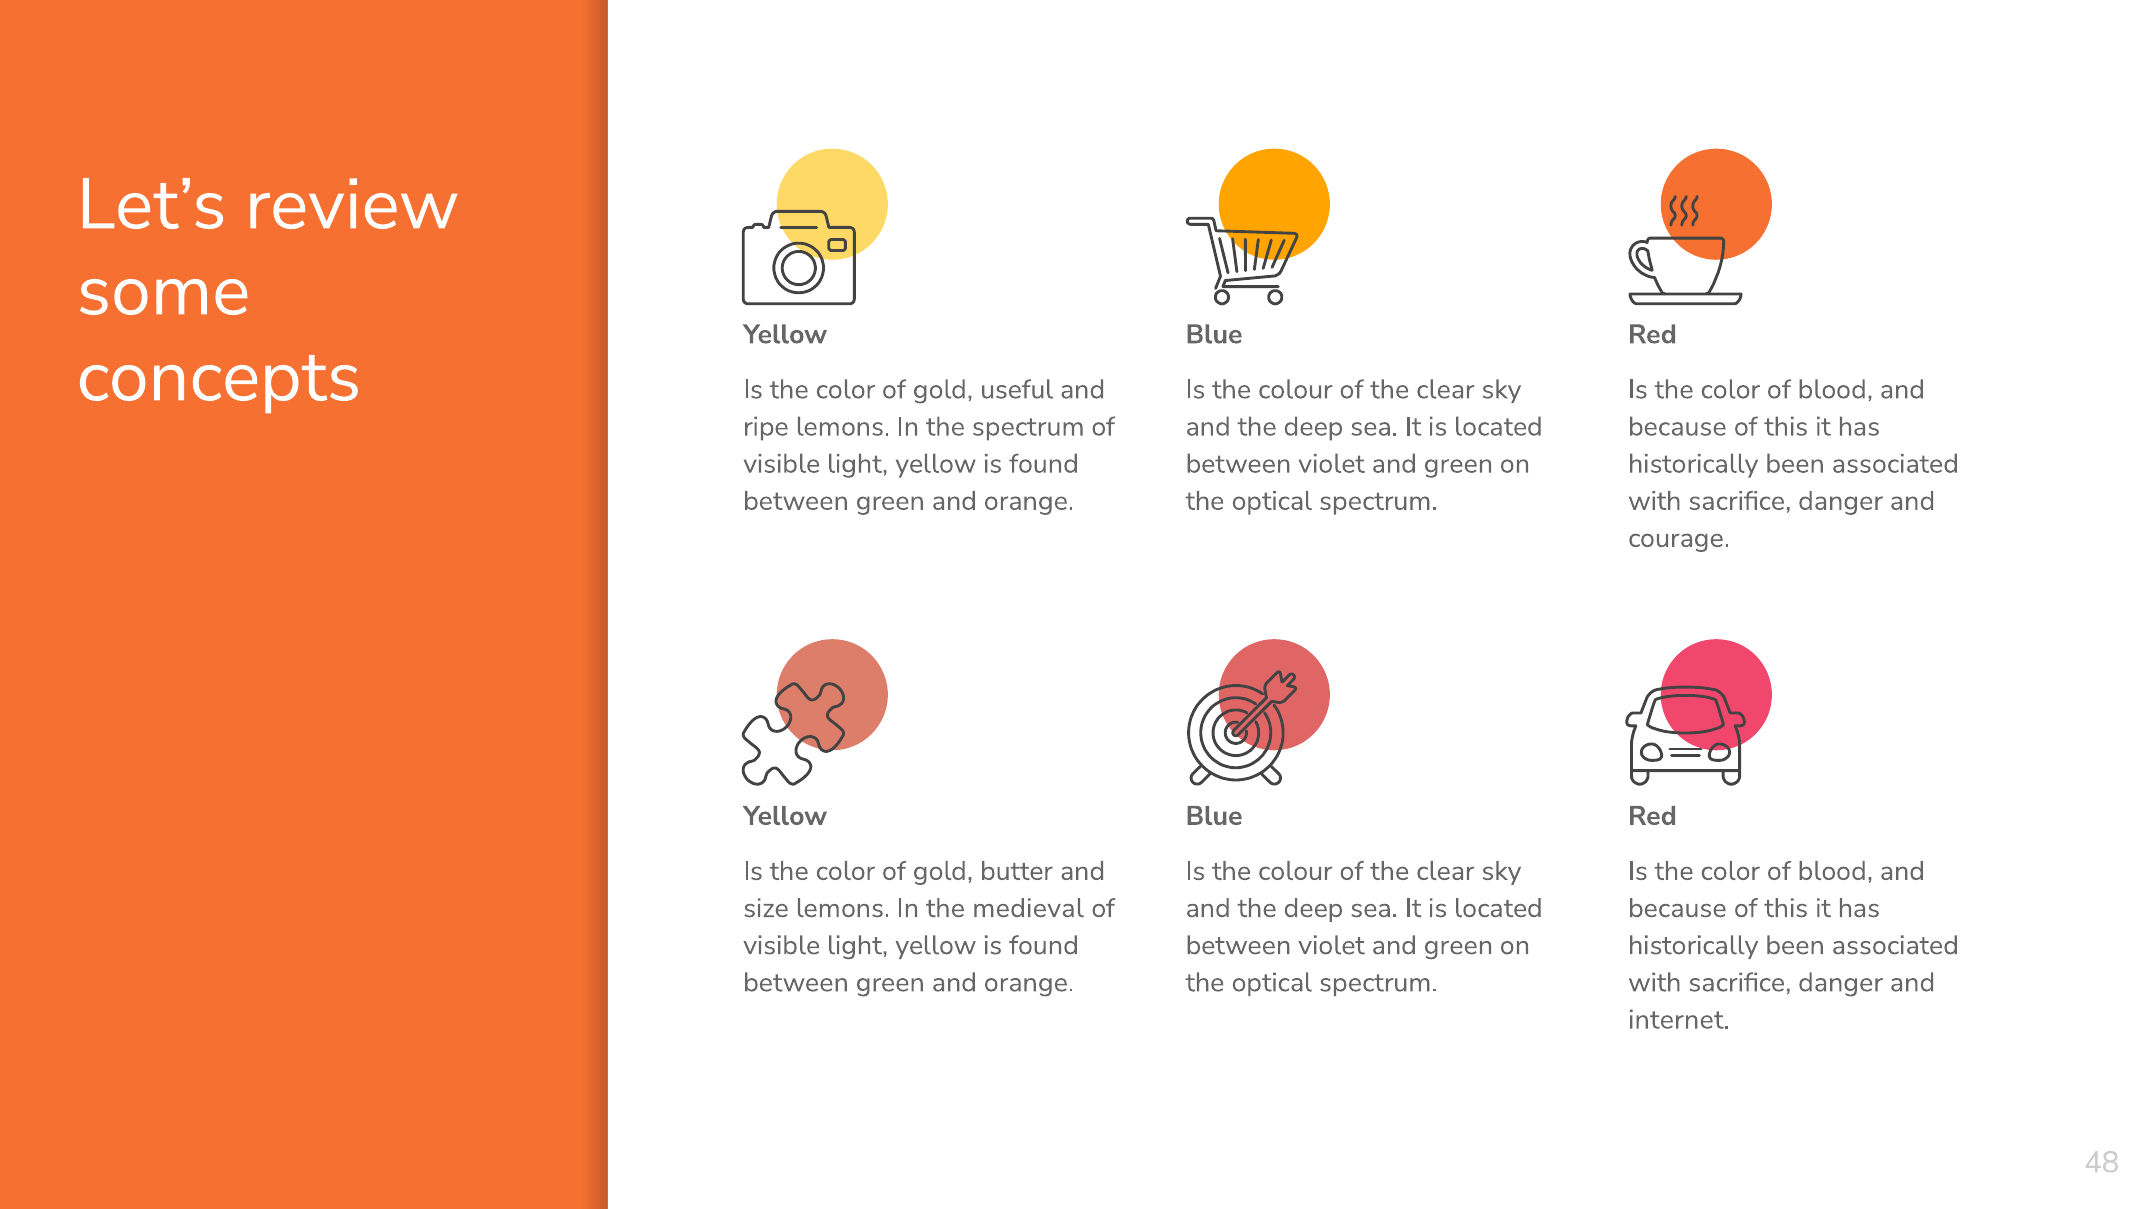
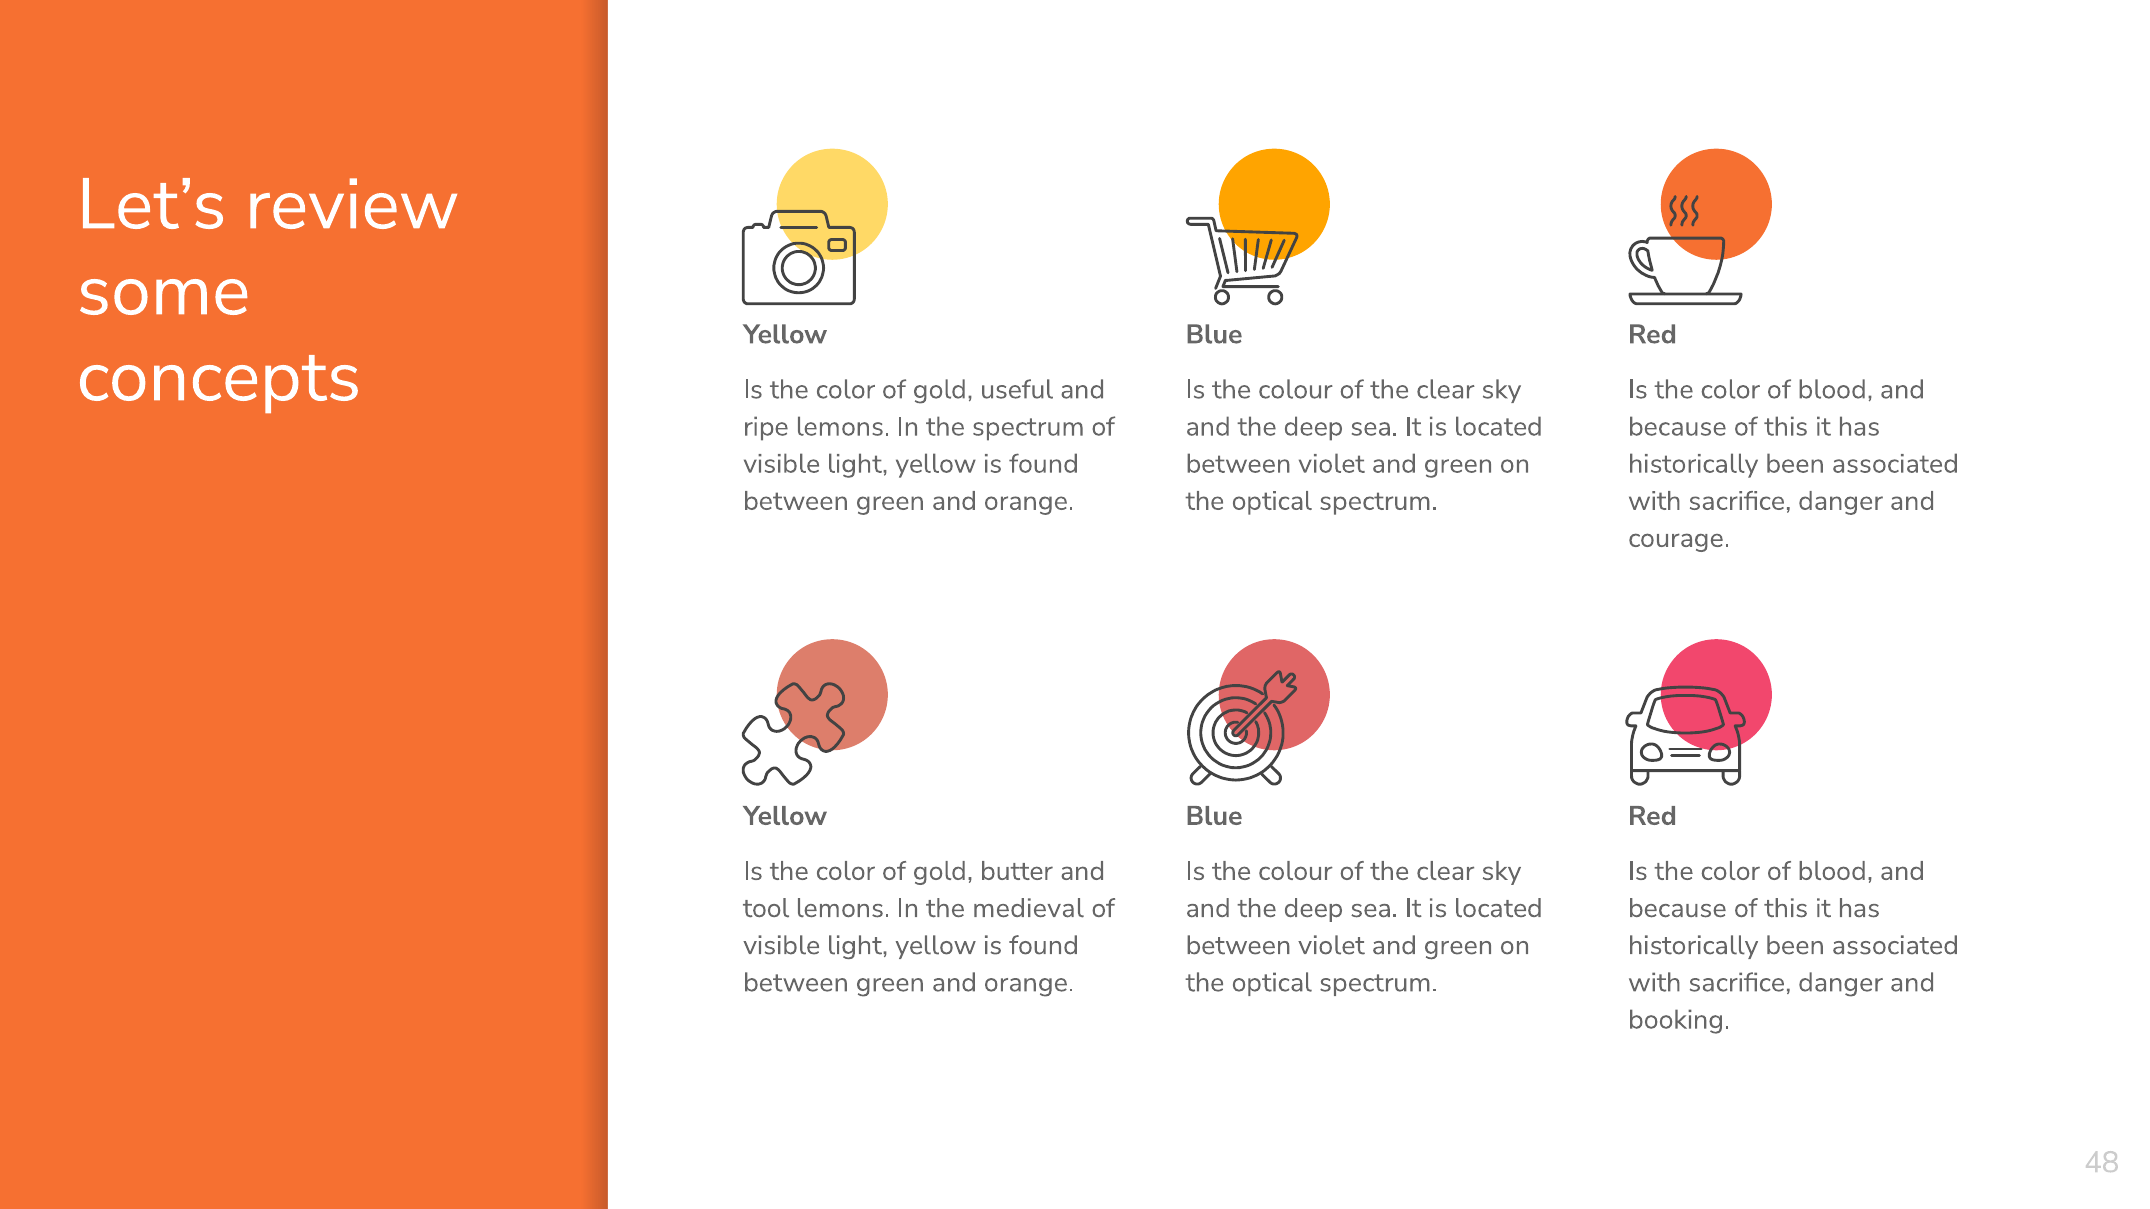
size: size -> tool
internet: internet -> booking
